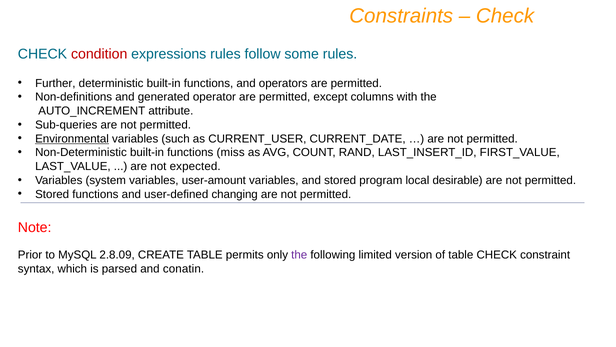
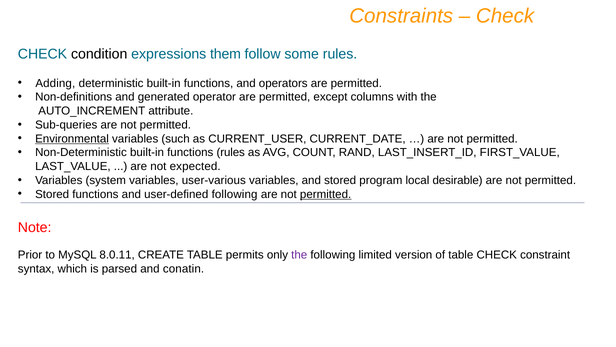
condition colour: red -> black
expressions rules: rules -> them
Further: Further -> Adding
functions miss: miss -> rules
user-amount: user-amount -> user-various
user-defined changing: changing -> following
permitted at (326, 194) underline: none -> present
2.8.09: 2.8.09 -> 8.0.11
